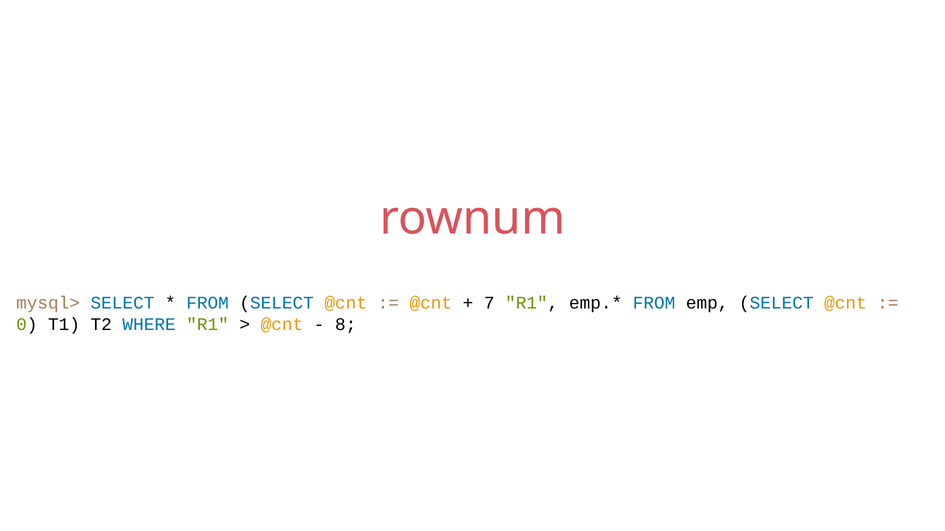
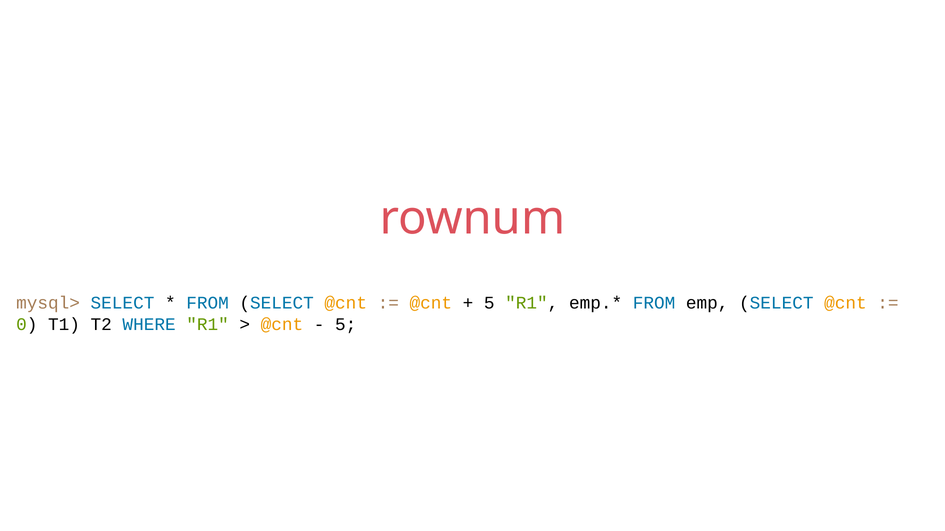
7 at (489, 303): 7 -> 5
8 at (346, 325): 8 -> 5
